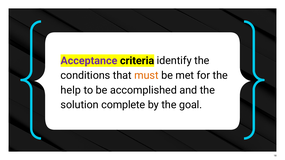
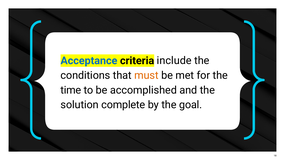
Acceptance colour: purple -> blue
identify: identify -> include
help: help -> time
